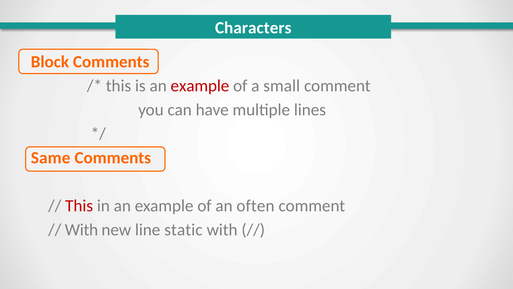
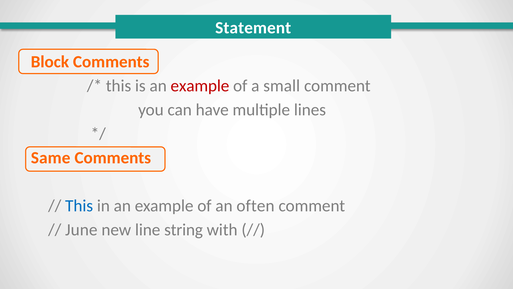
Characters: Characters -> Statement
This at (79, 206) colour: red -> blue
With at (81, 230): With -> June
static: static -> string
